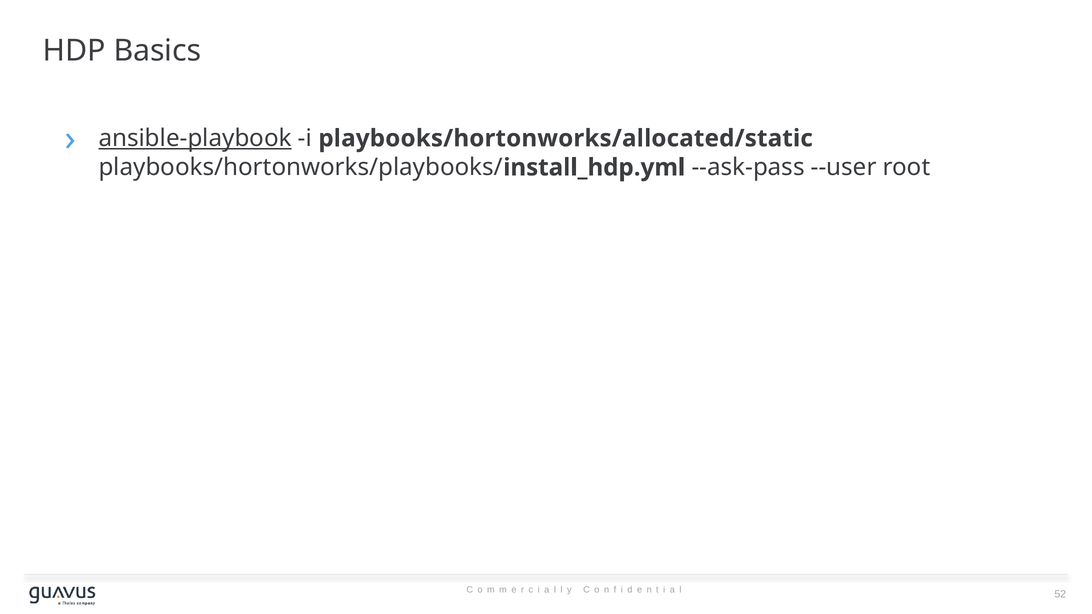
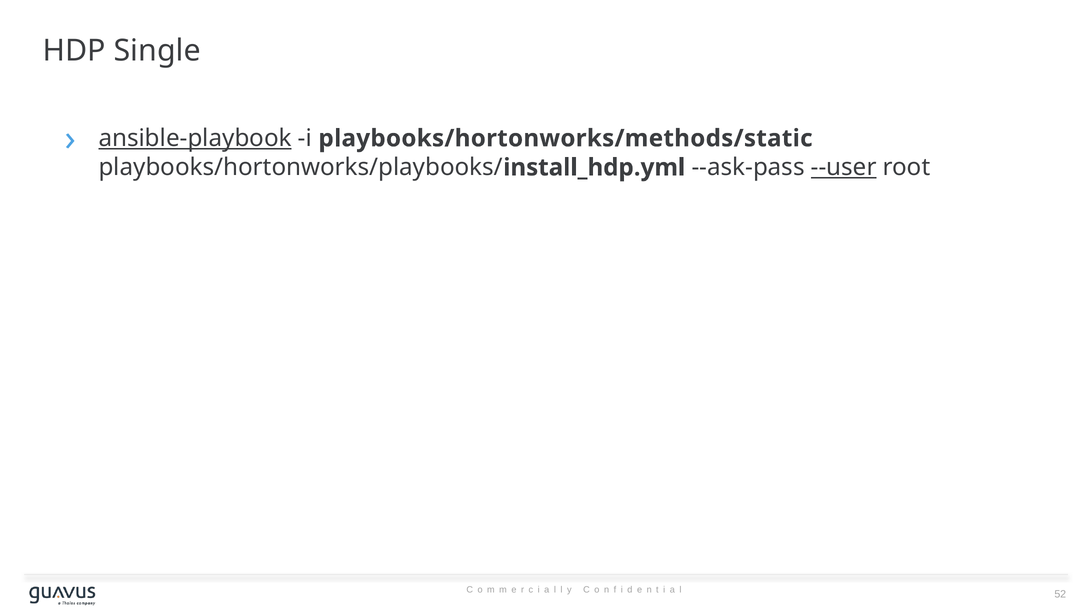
Basics: Basics -> Single
playbooks/hortonworks/allocated/static: playbooks/hortonworks/allocated/static -> playbooks/hortonworks/methods/static
--user underline: none -> present
